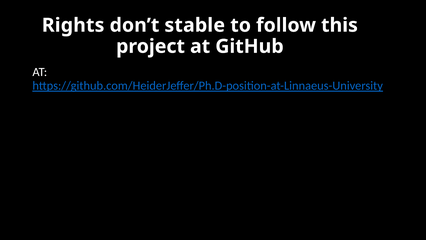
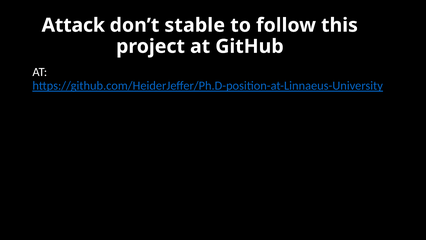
Rights: Rights -> Attack
